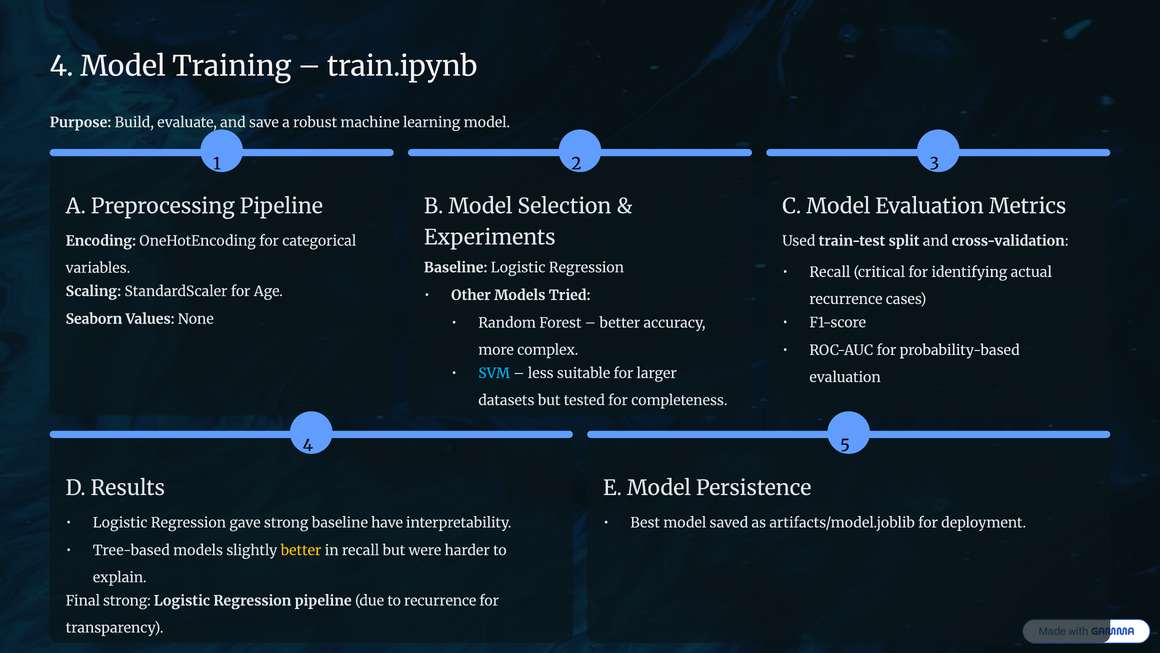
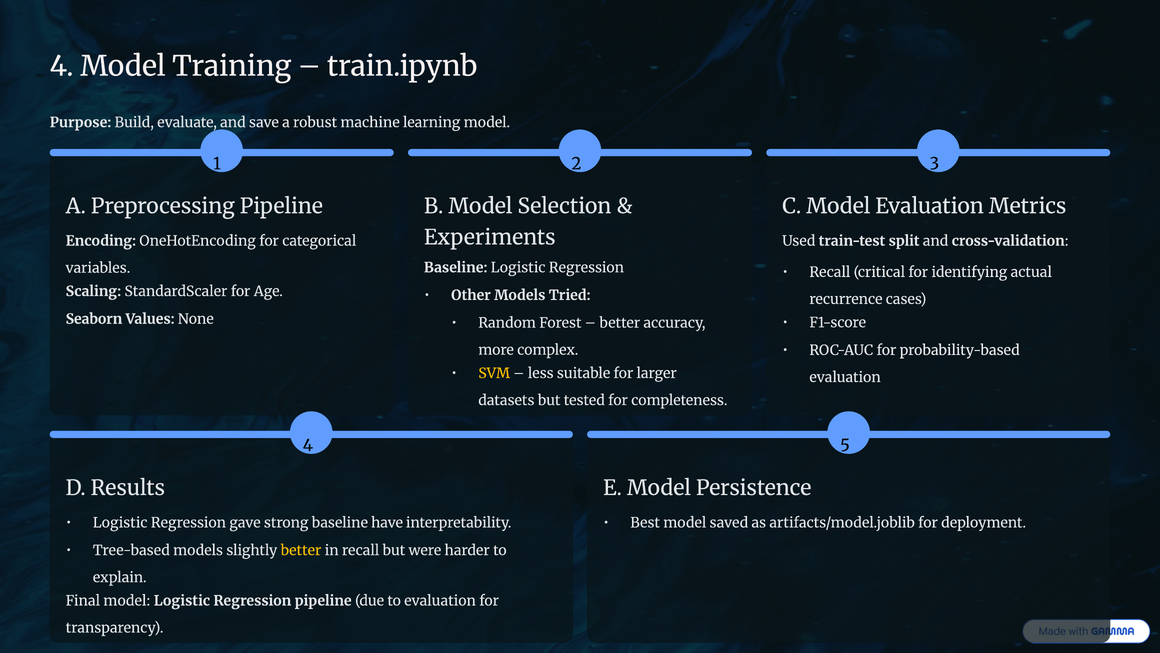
SVM colour: light blue -> yellow
Final strong: strong -> model
to recurrence: recurrence -> evaluation
